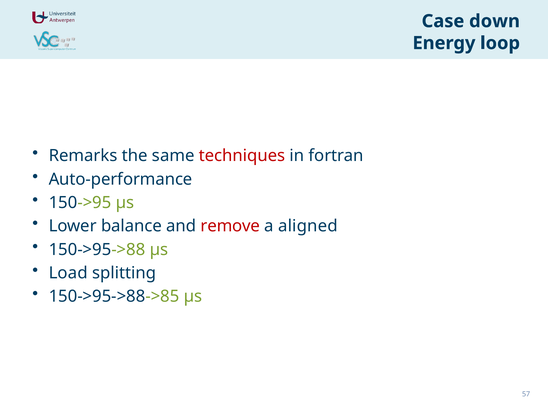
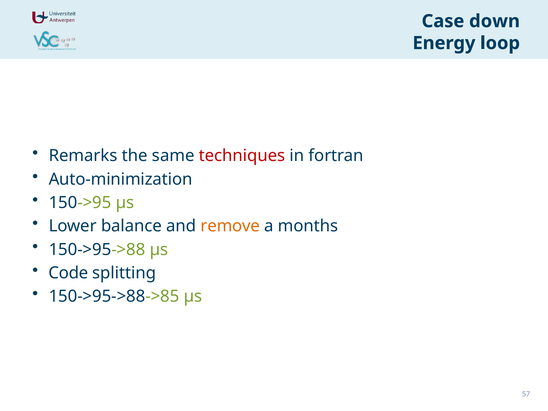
Auto-performance: Auto-performance -> Auto-minimization
remove colour: red -> orange
aligned: aligned -> months
Load: Load -> Code
